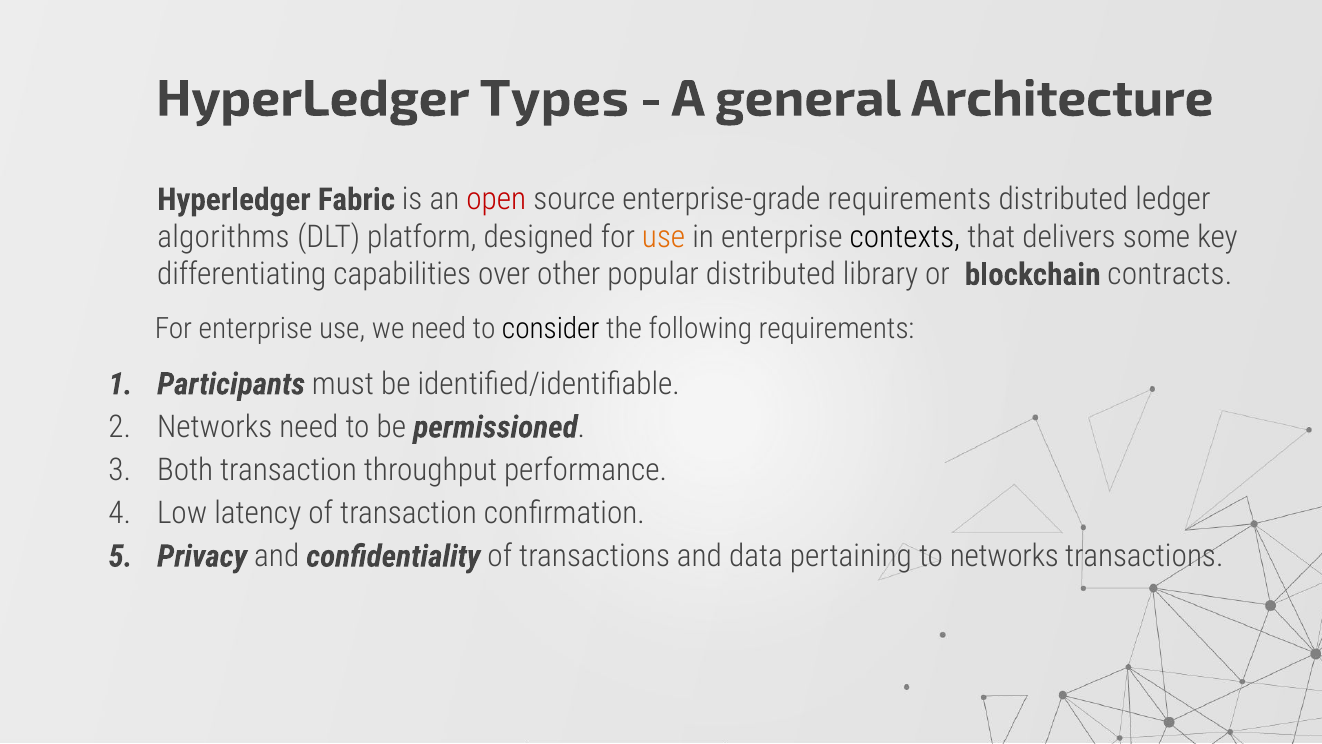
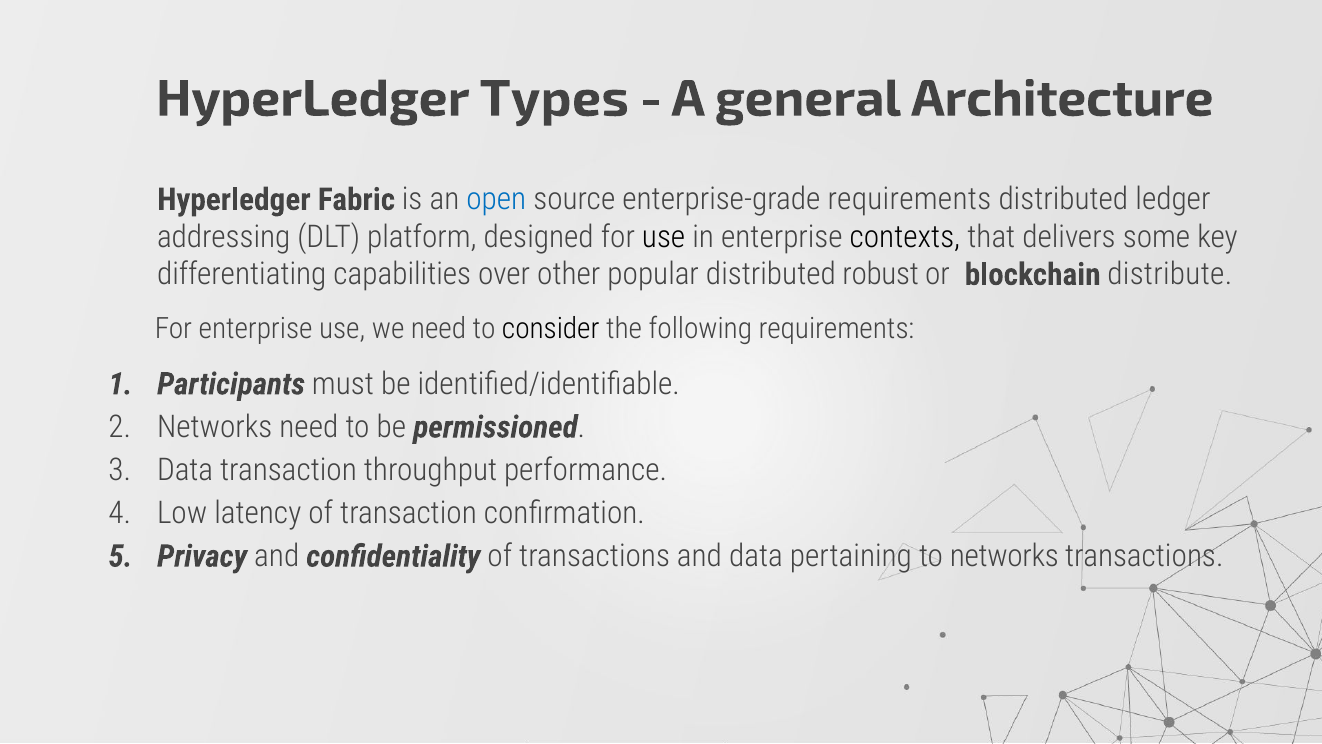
open colour: red -> blue
algorithms: algorithms -> addressing
use at (664, 237) colour: orange -> black
library: library -> robust
contracts: contracts -> distribute
Both at (185, 470): Both -> Data
